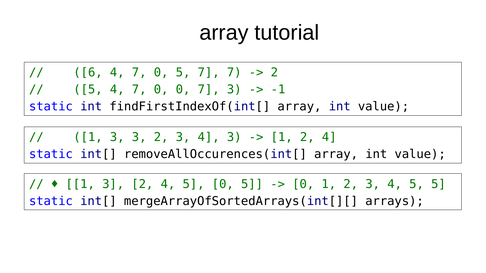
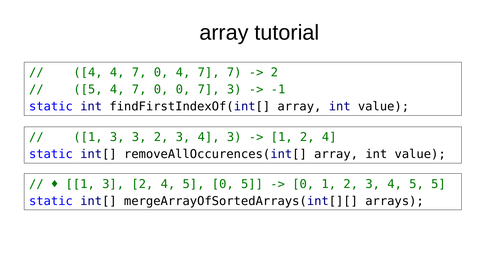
6 at (88, 73): 6 -> 4
7 0 5: 5 -> 4
